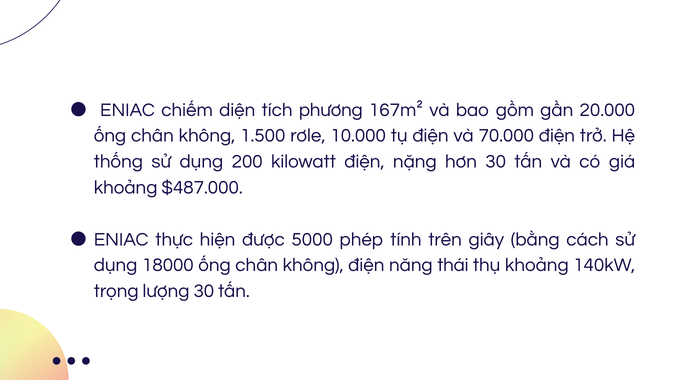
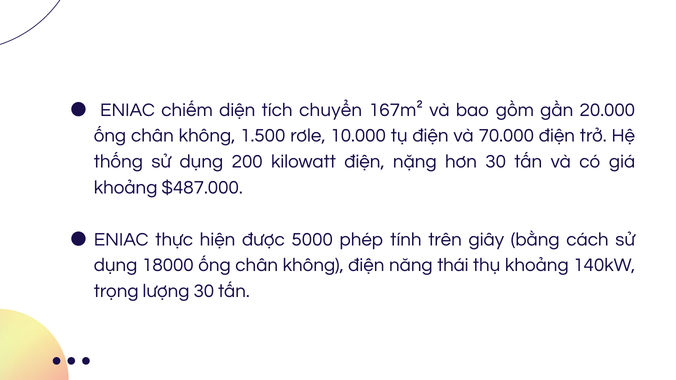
phương: phương -> chuyển
